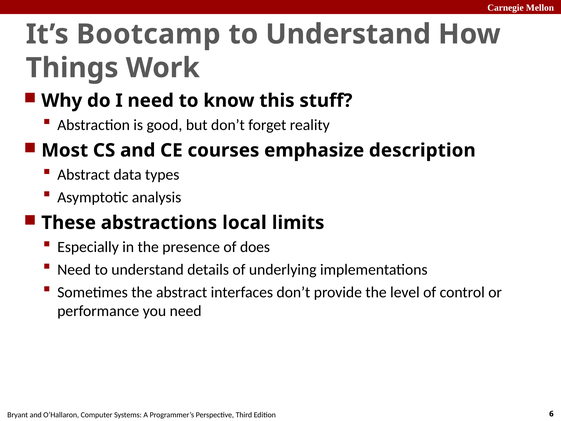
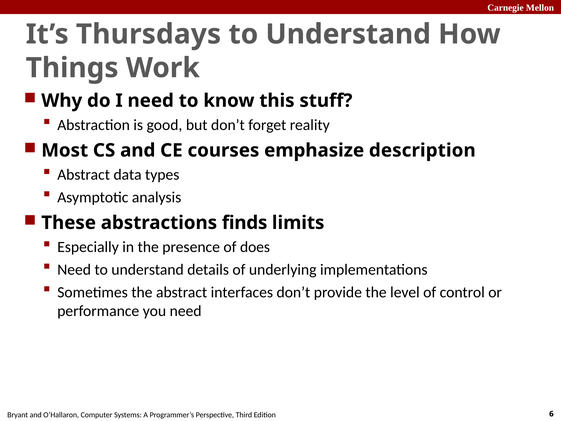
Bootcamp: Bootcamp -> Thursdays
local: local -> finds
